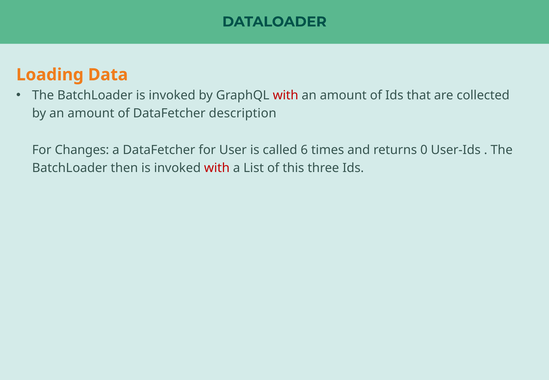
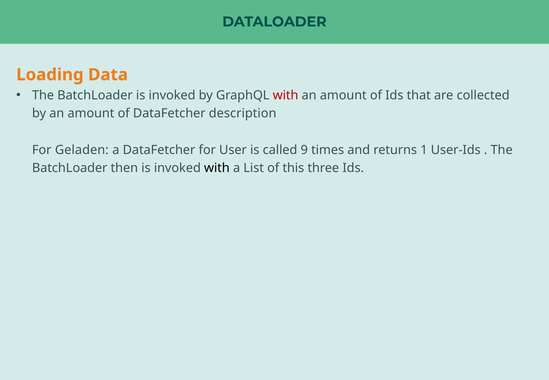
Changes: Changes -> Geladen
6: 6 -> 9
0: 0 -> 1
with at (217, 168) colour: red -> black
